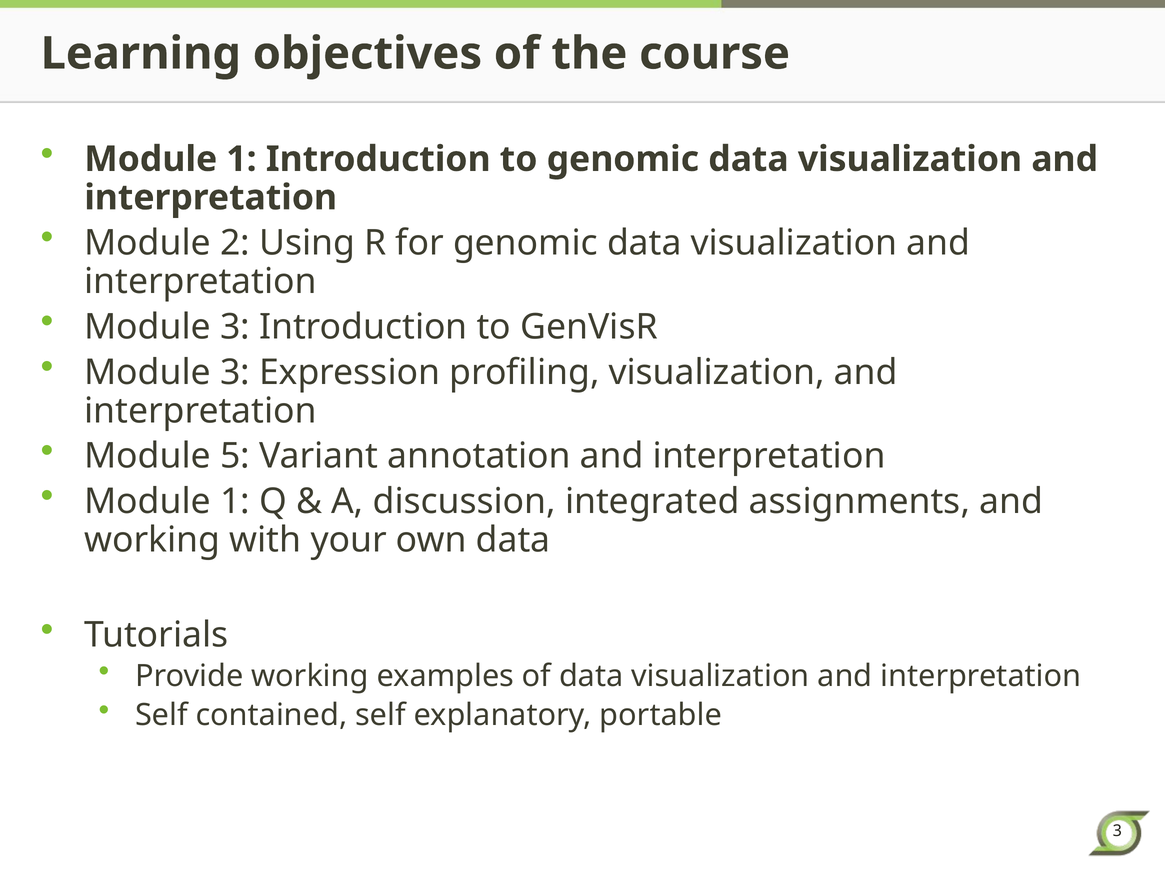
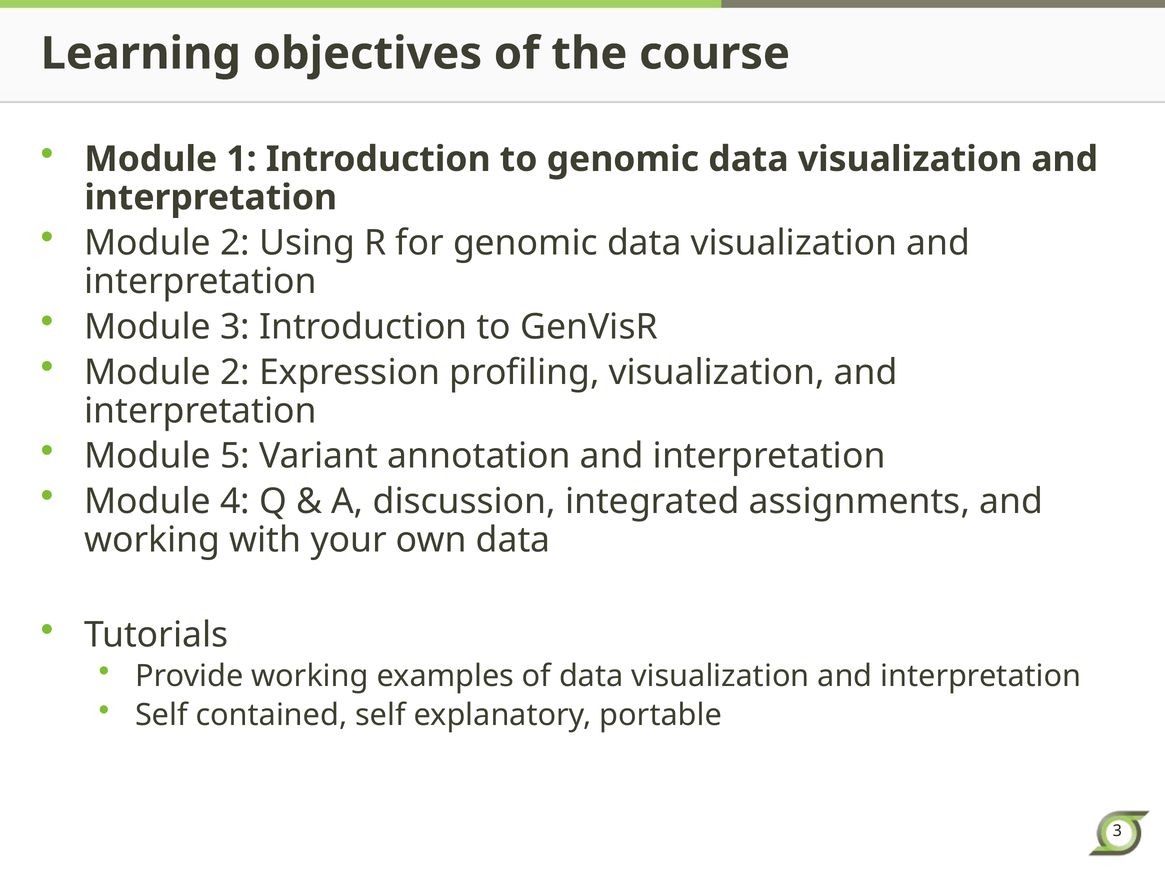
3 at (235, 372): 3 -> 2
1 at (235, 501): 1 -> 4
